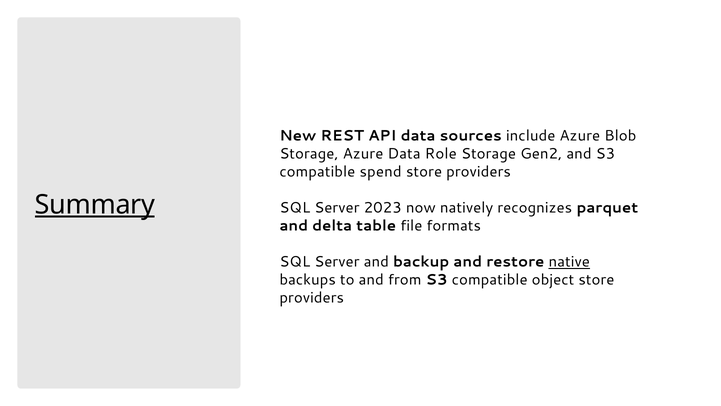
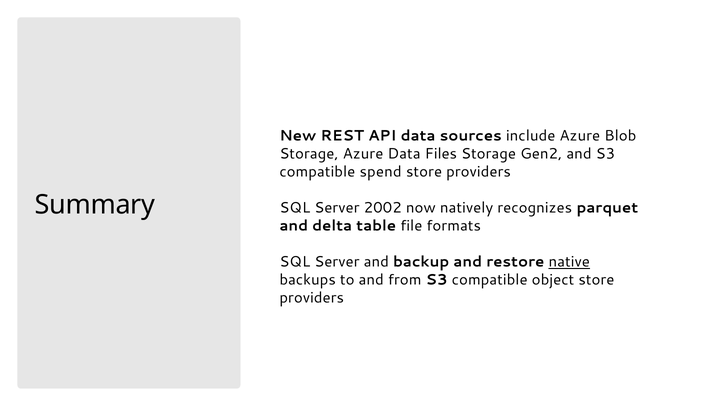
Role: Role -> Files
Summary underline: present -> none
2023: 2023 -> 2002
